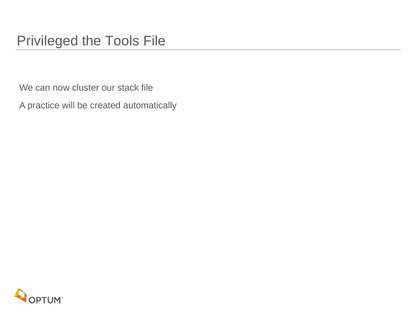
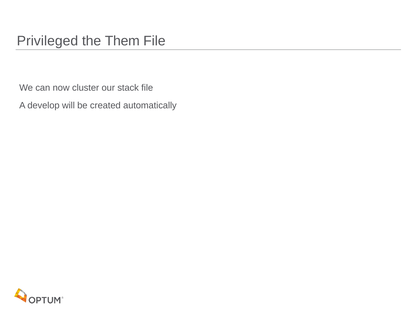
Tools: Tools -> Them
practice: practice -> develop
